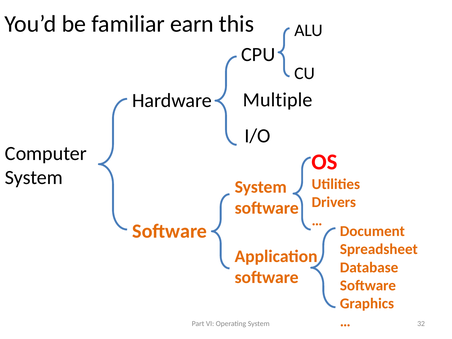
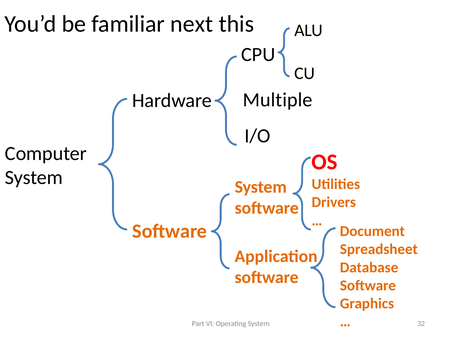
earn: earn -> next
